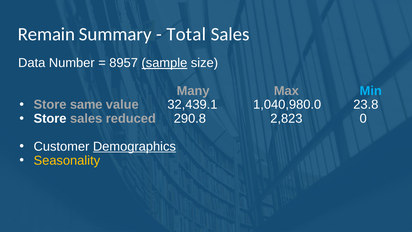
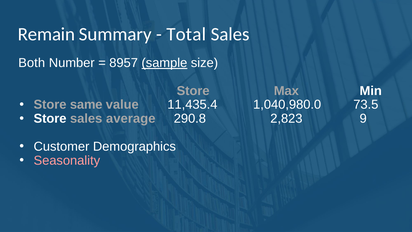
Data: Data -> Both
Many at (193, 91): Many -> Store
Min colour: light blue -> white
32,439.1: 32,439.1 -> 11,435.4
23.8: 23.8 -> 73.5
reduced: reduced -> average
0: 0 -> 9
Demographics underline: present -> none
Seasonality colour: yellow -> pink
